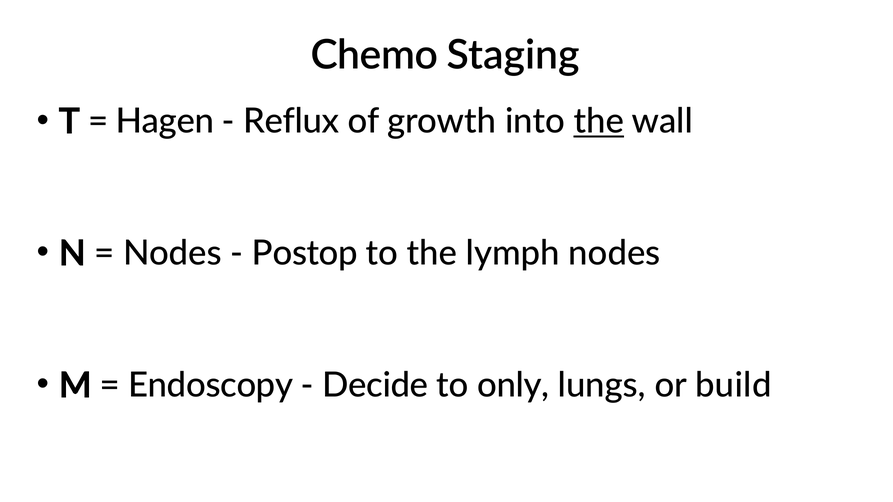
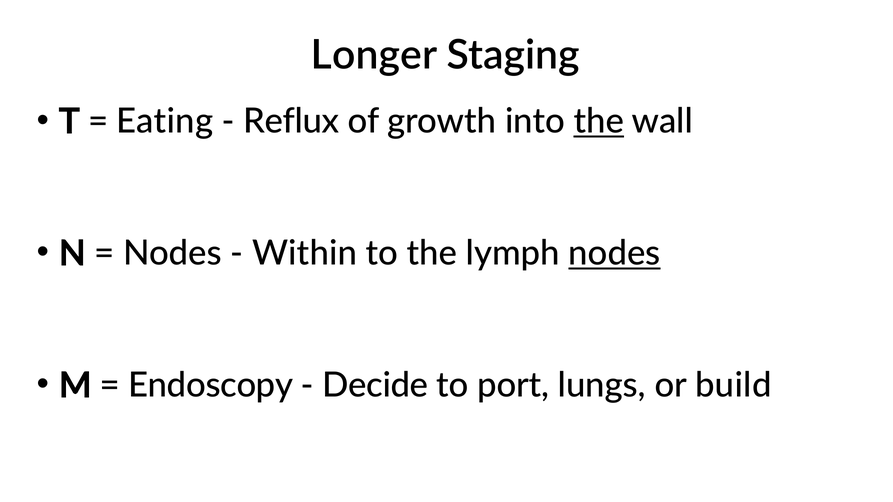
Chemo: Chemo -> Longer
Hagen: Hagen -> Eating
Postop: Postop -> Within
nodes at (614, 254) underline: none -> present
only: only -> port
